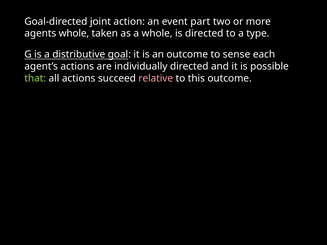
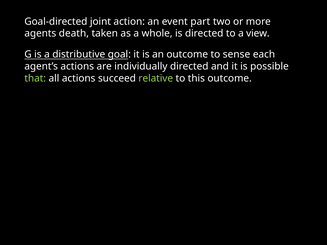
agents whole: whole -> death
type: type -> view
relative colour: pink -> light green
